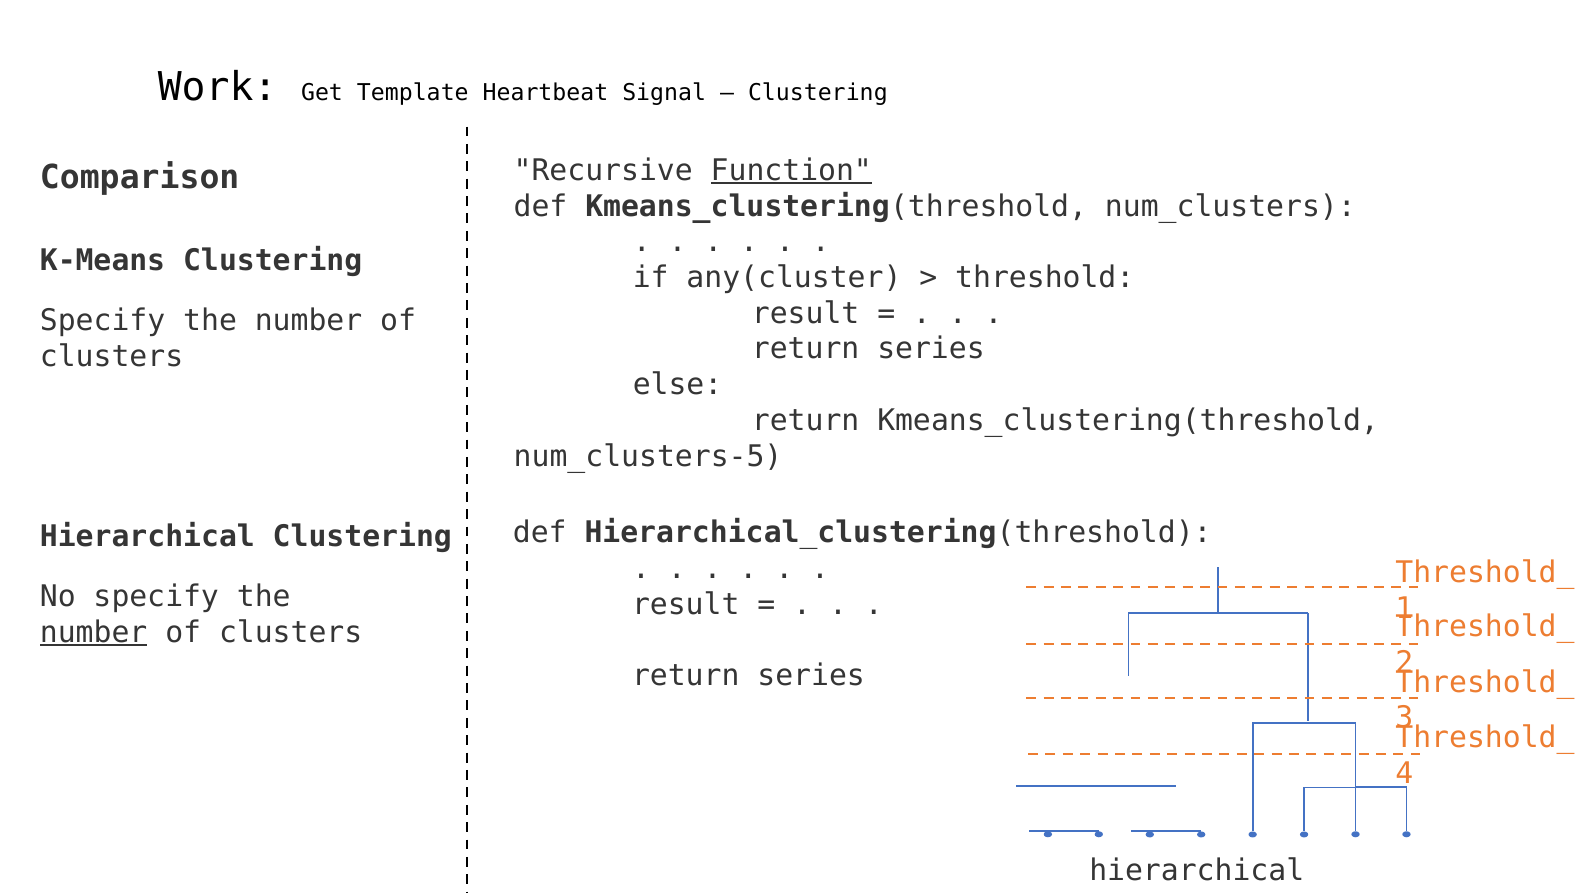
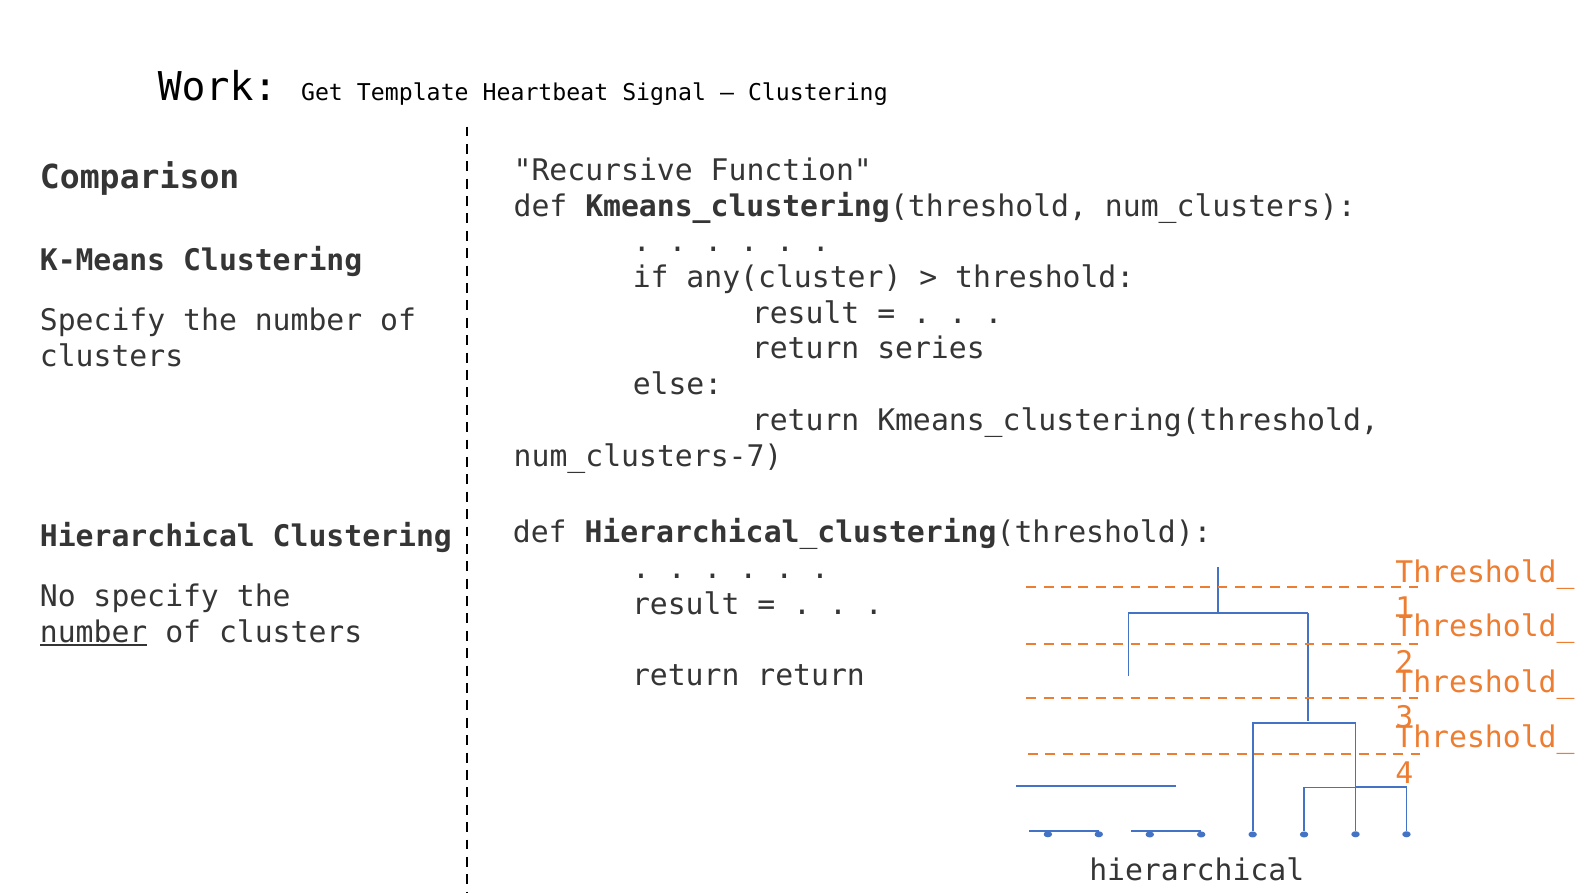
Function underline: present -> none
num_clusters-5: num_clusters-5 -> num_clusters-7
series at (811, 676): series -> return
